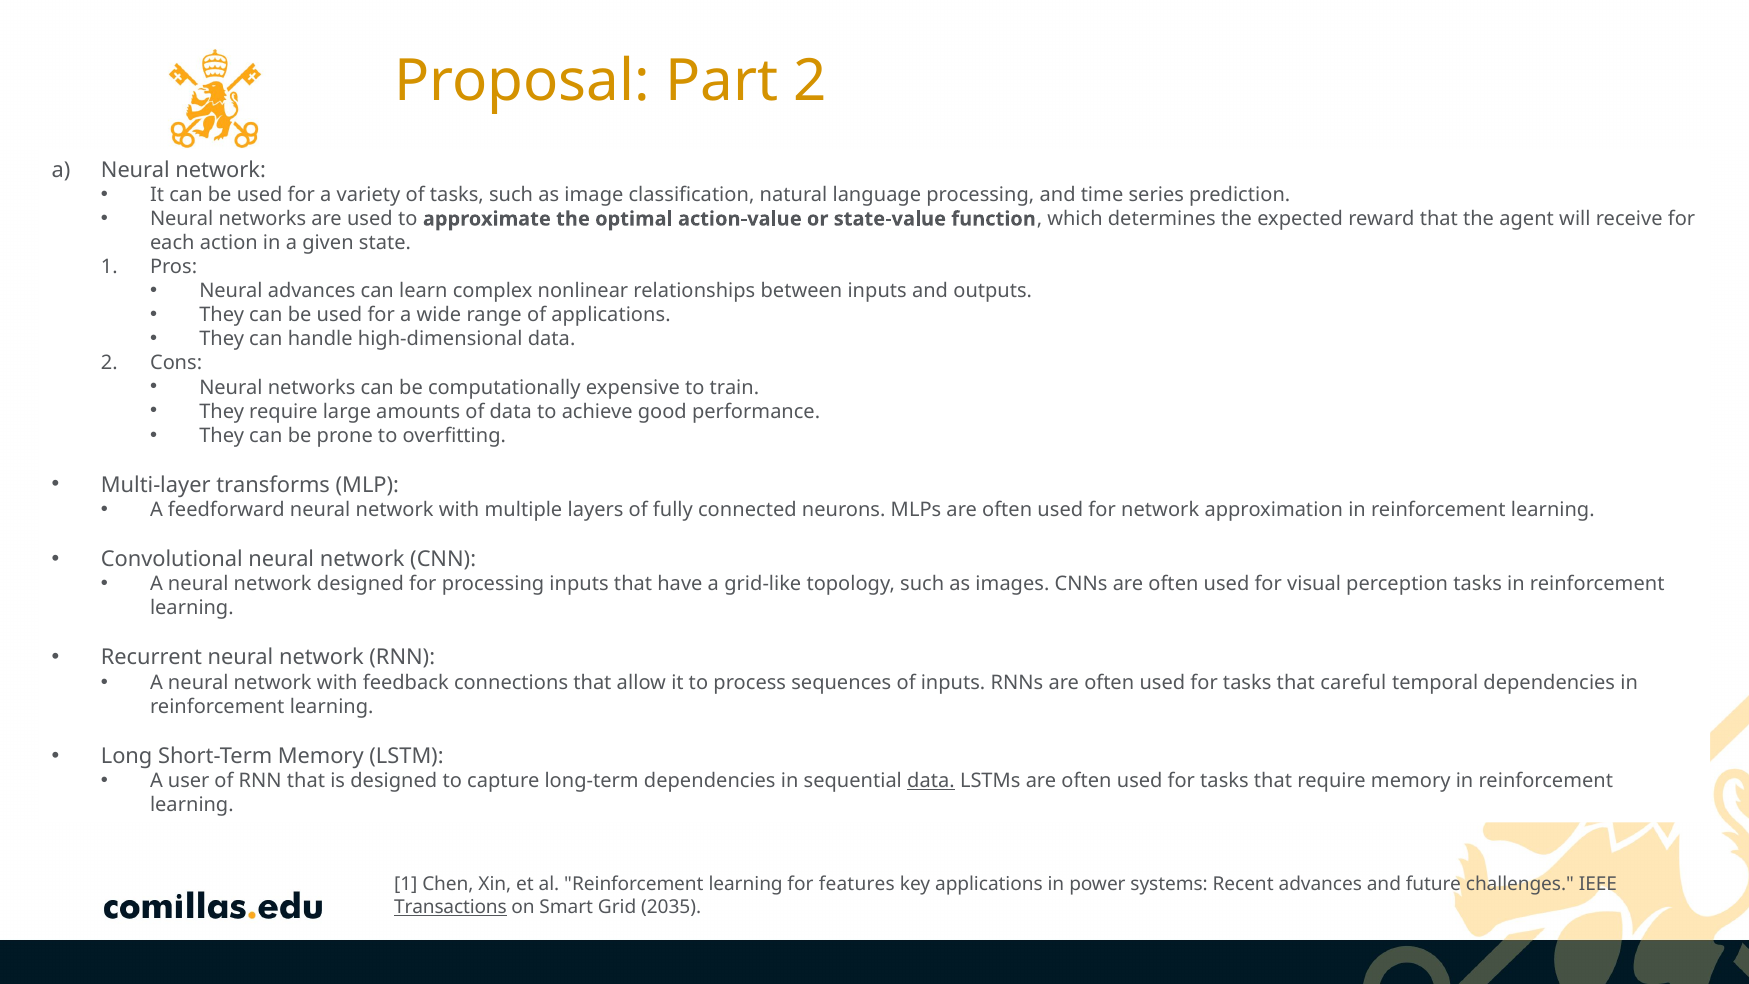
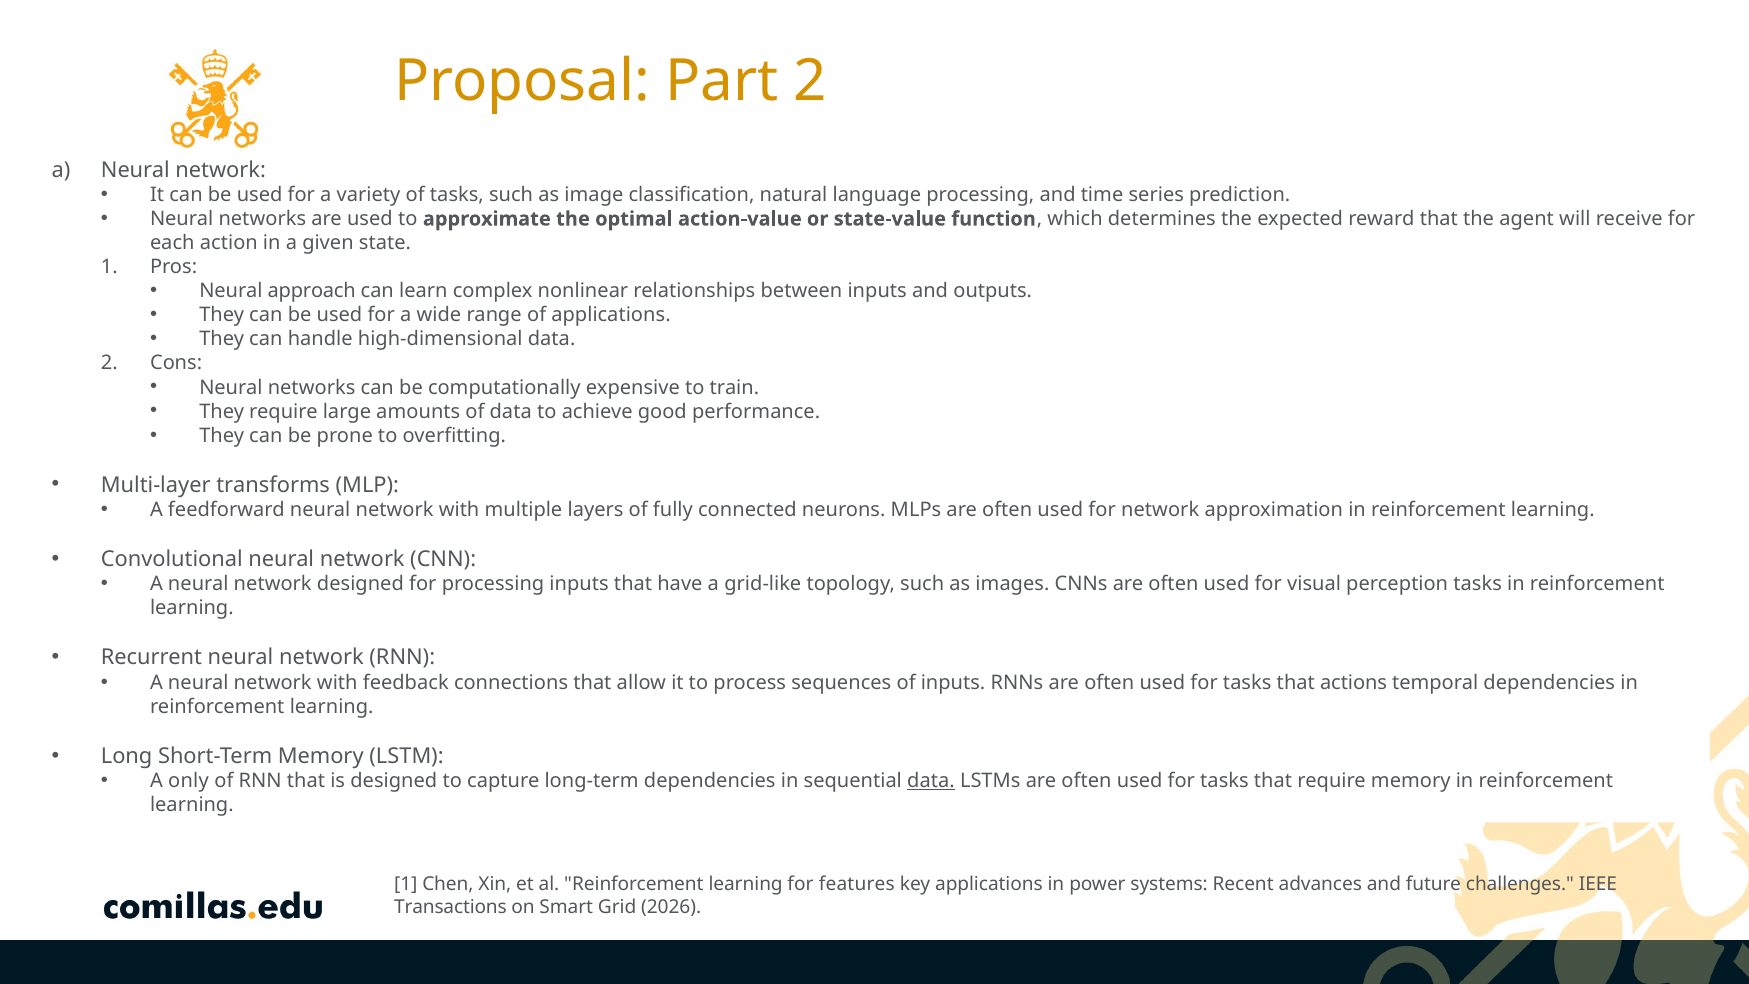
Neural advances: advances -> approach
careful: careful -> actions
user: user -> only
Transactions underline: present -> none
2035: 2035 -> 2026
